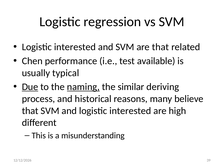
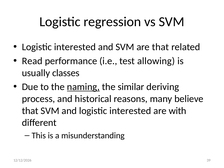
Chen: Chen -> Read
available: available -> allowing
typical: typical -> classes
Due underline: present -> none
high: high -> with
